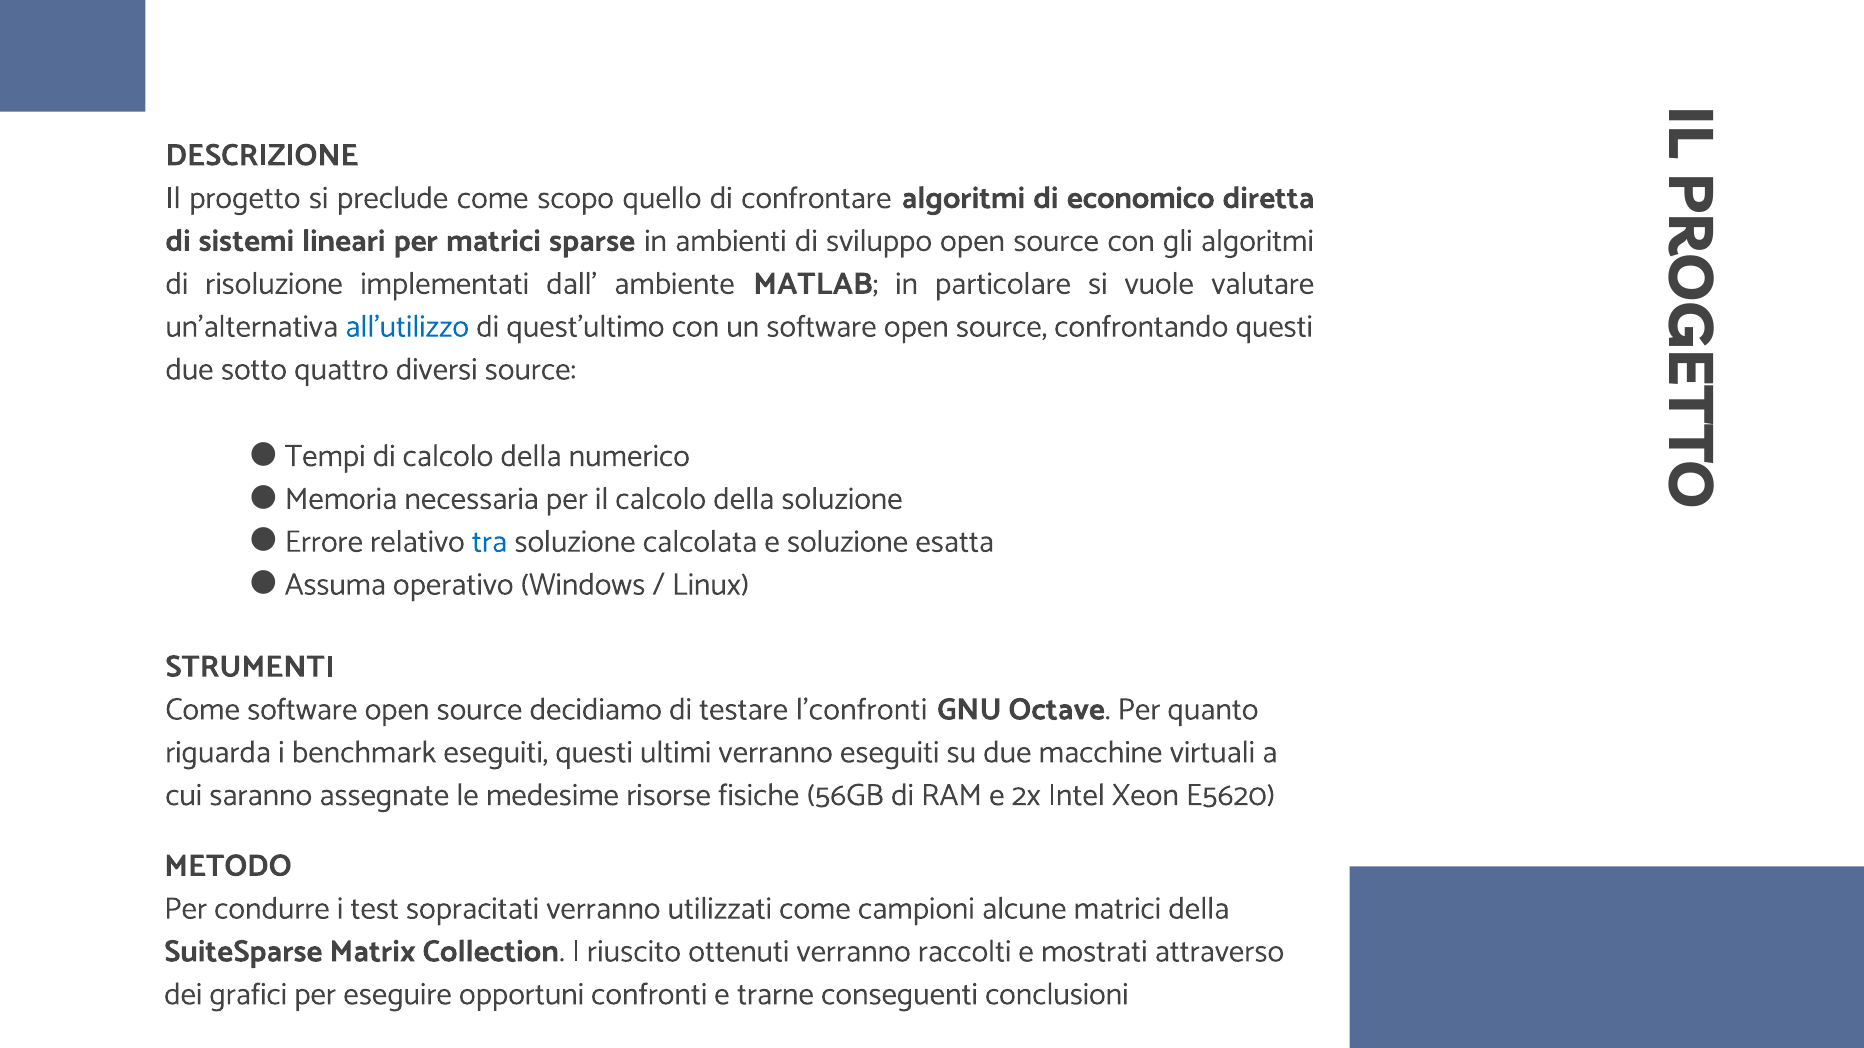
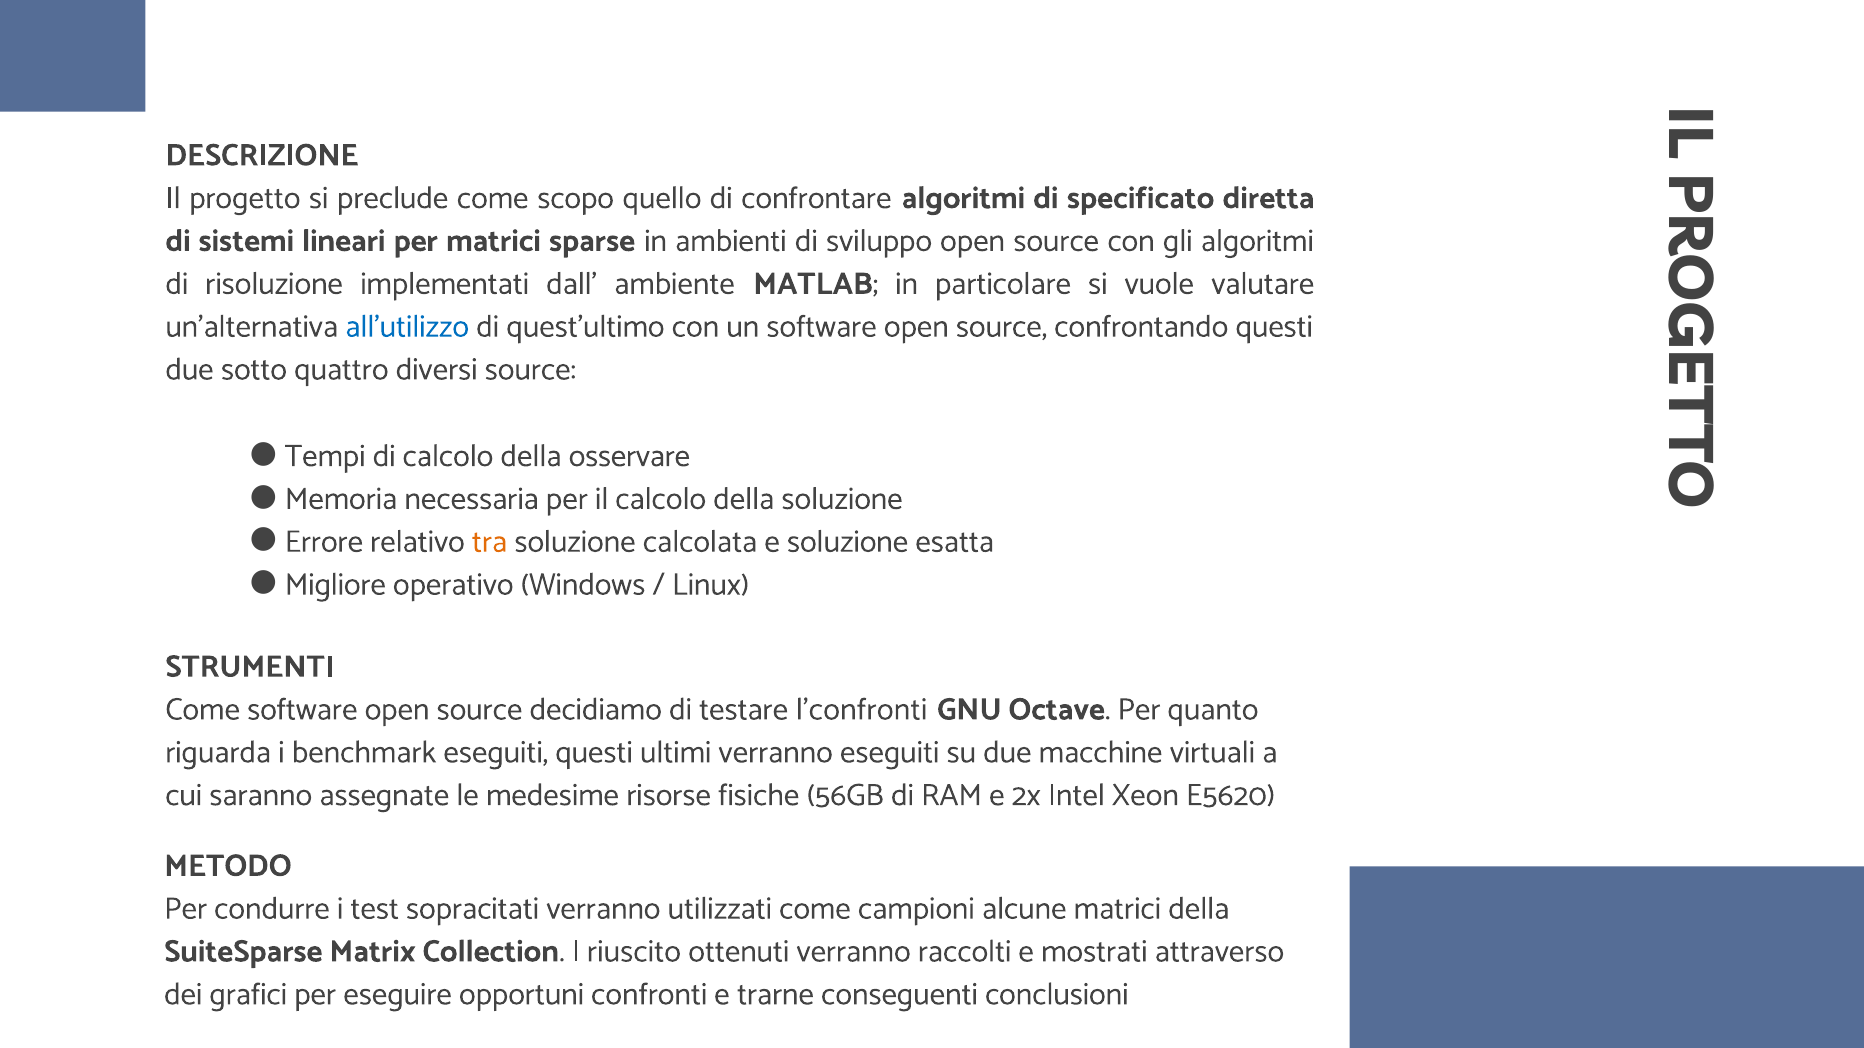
economico: economico -> specificato
numerico: numerico -> osservare
tra colour: blue -> orange
Assuma: Assuma -> Migliore
